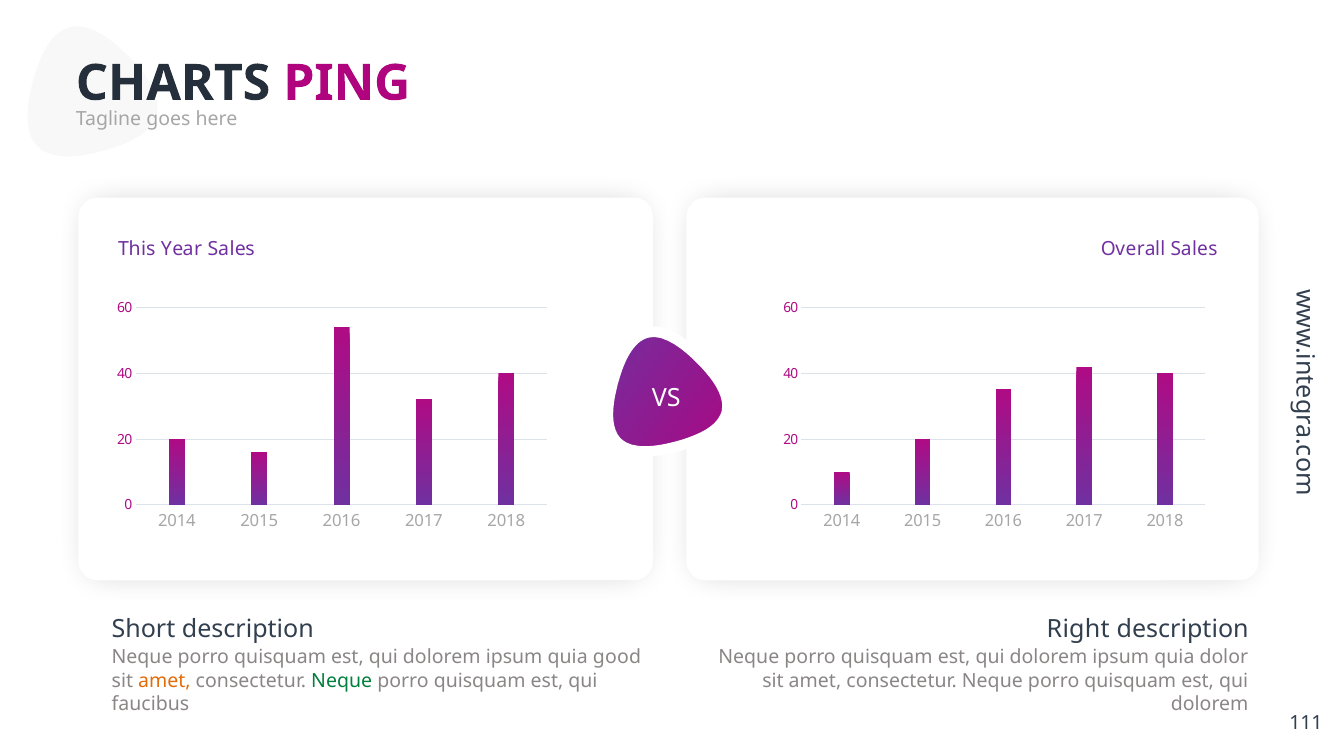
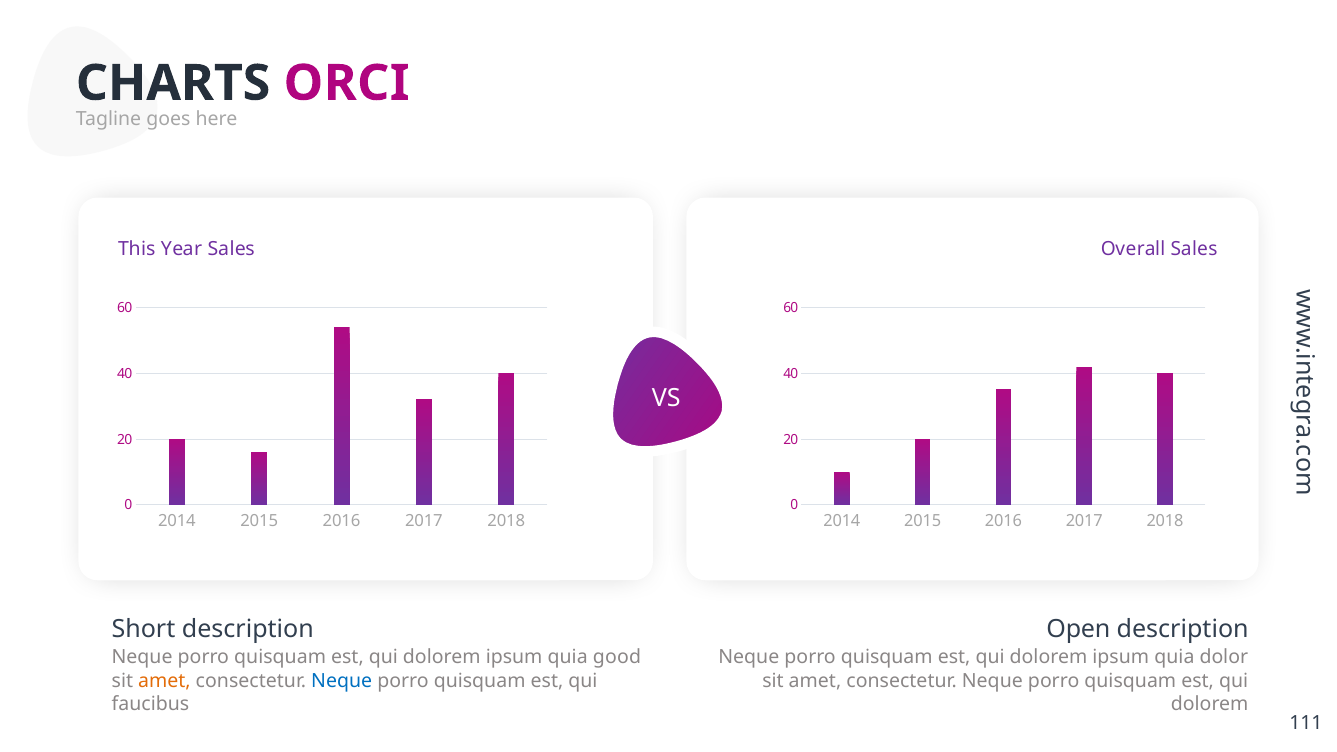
PING: PING -> ORCI
Right: Right -> Open
Neque at (342, 681) colour: green -> blue
